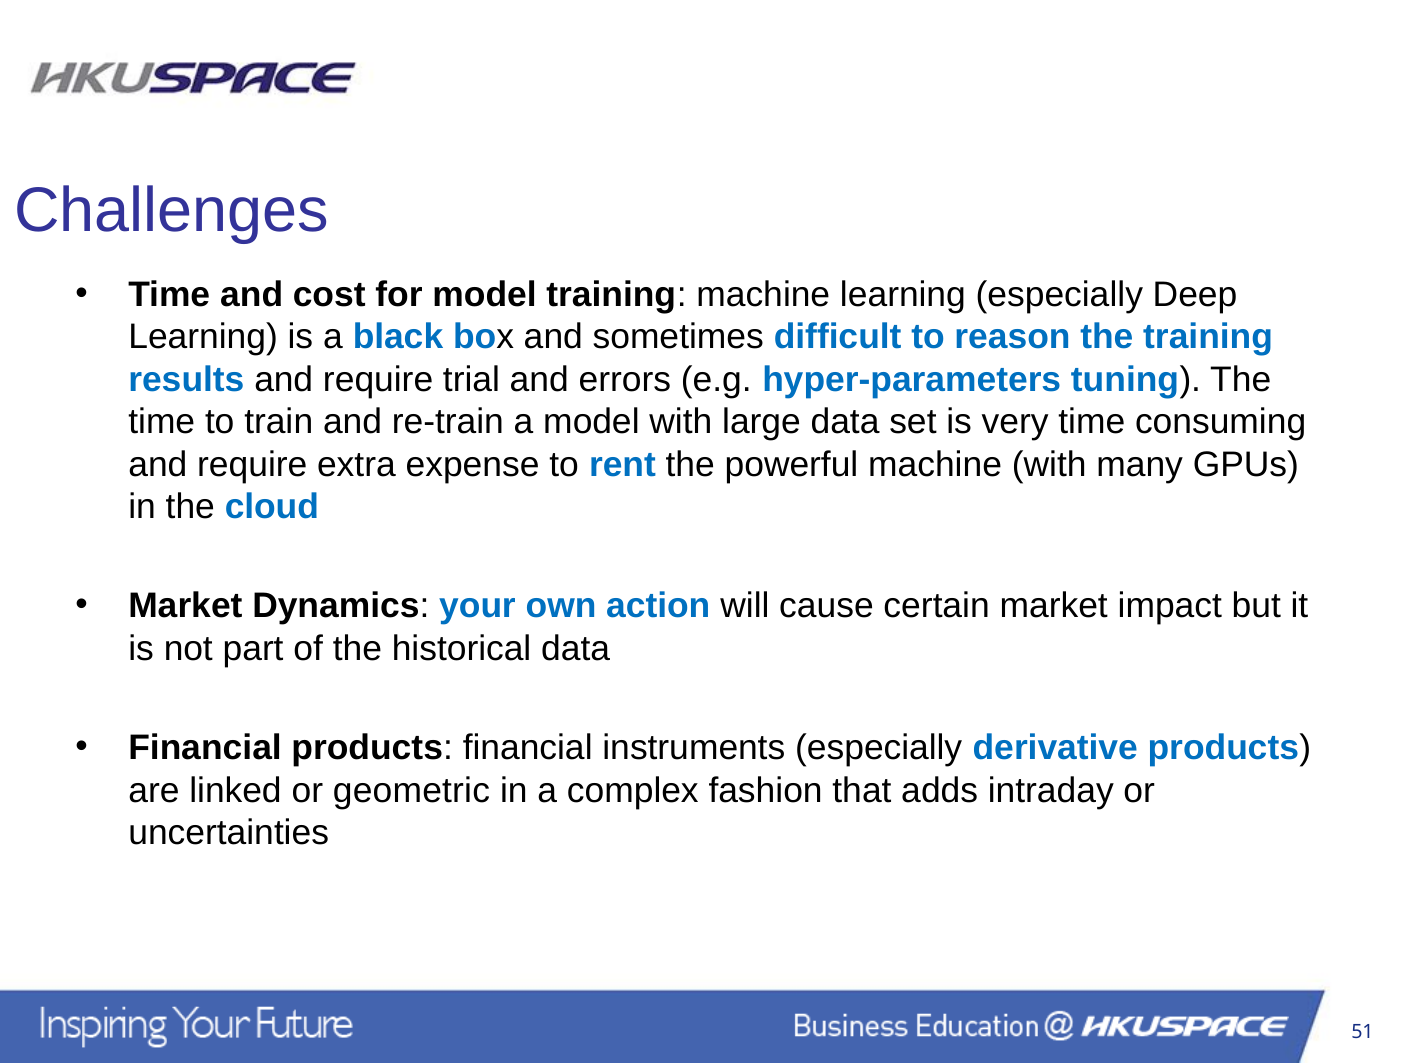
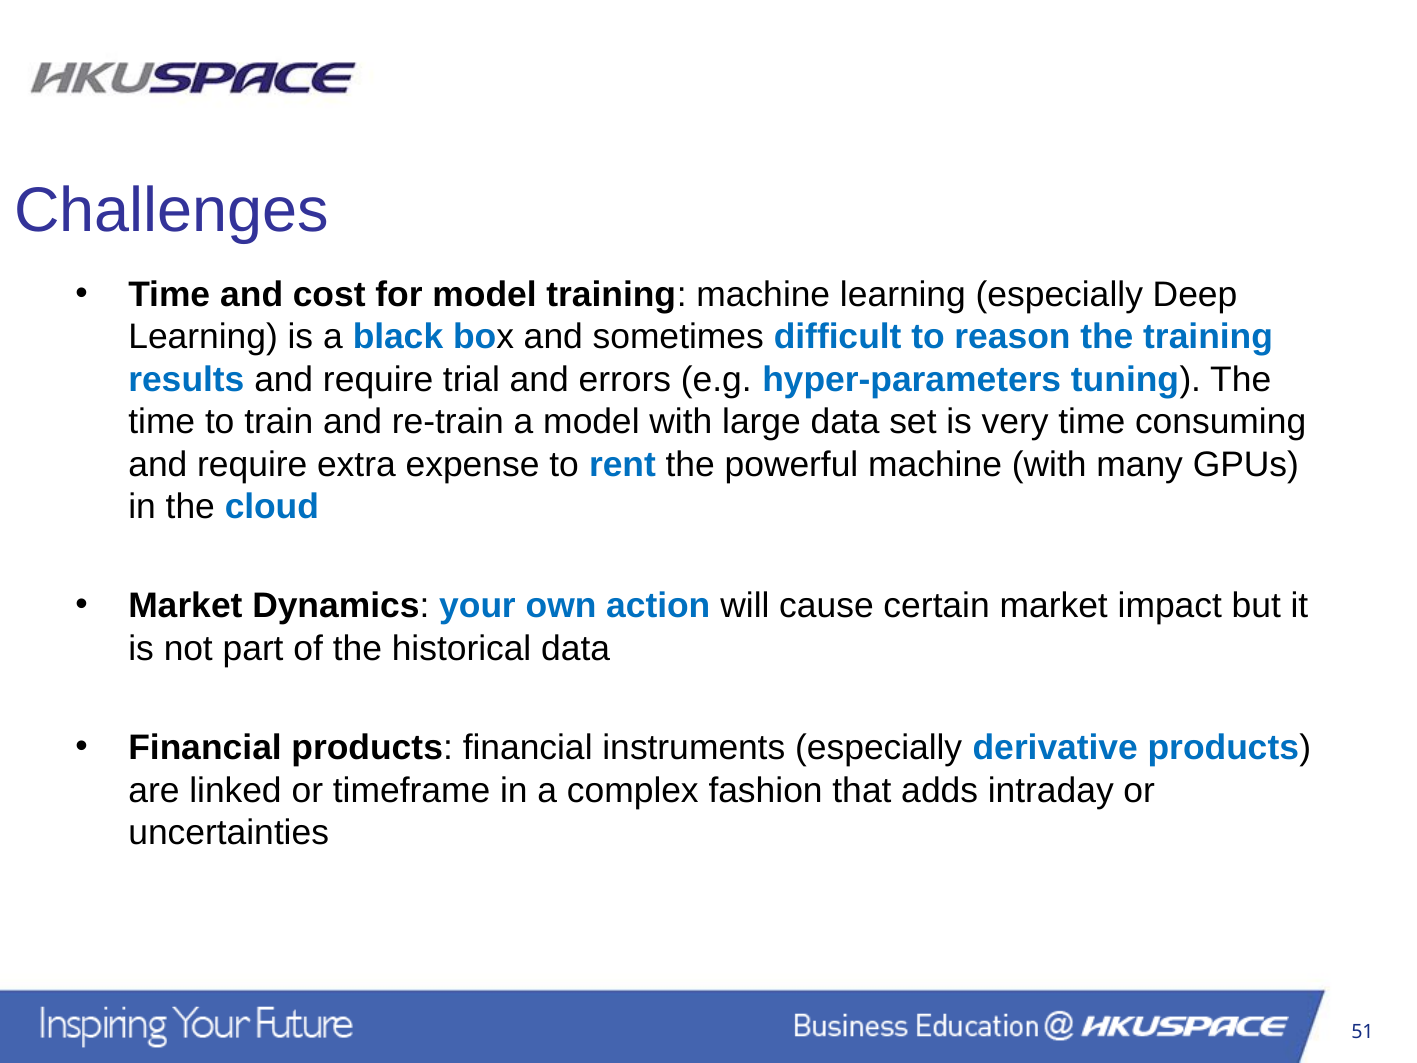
geometric: geometric -> timeframe
